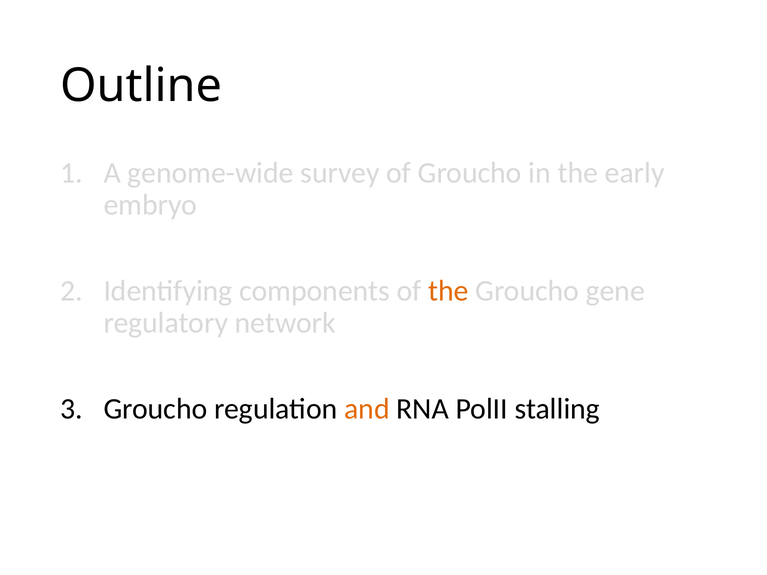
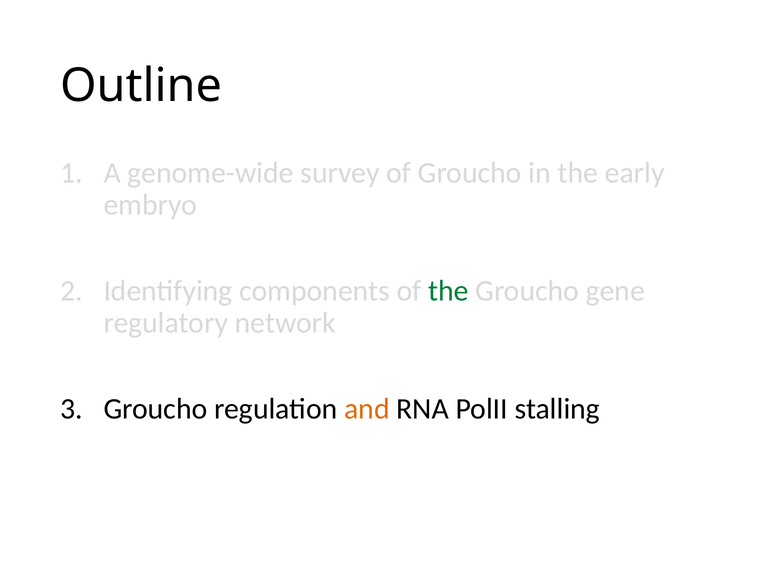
the at (448, 291) colour: orange -> green
